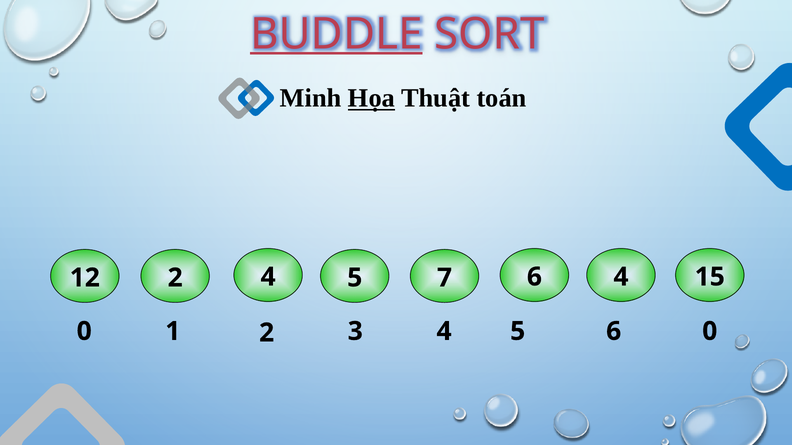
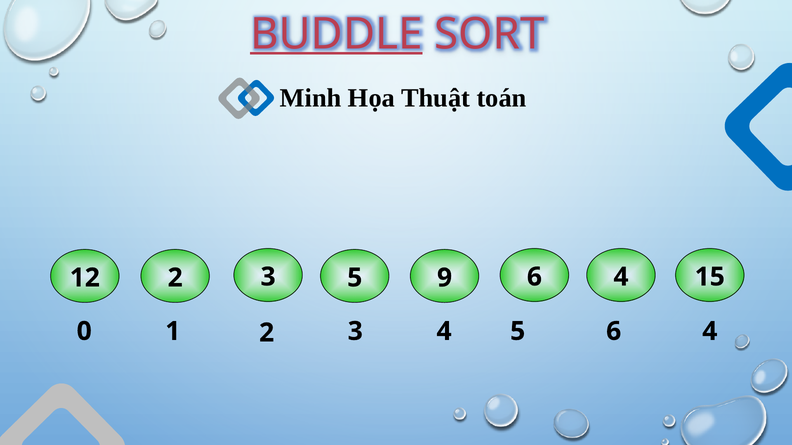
Họa underline: present -> none
4 at (268, 277): 4 -> 3
7: 7 -> 9
5 6 0: 0 -> 4
